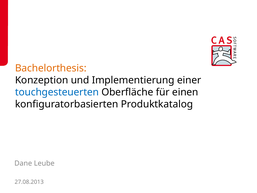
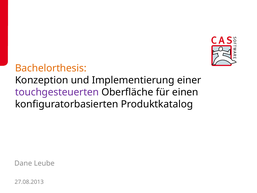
touchgesteuerten colour: blue -> purple
